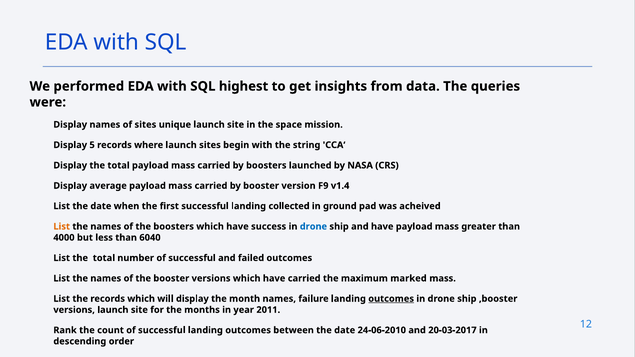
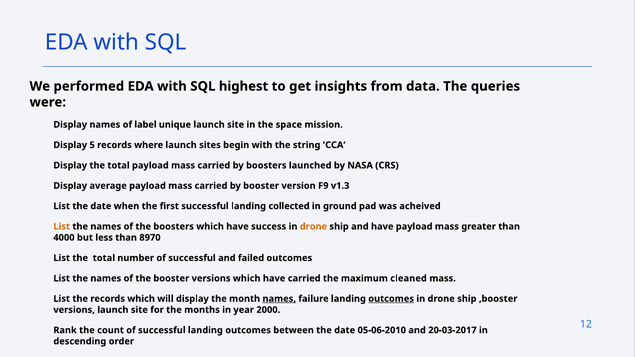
of sites: sites -> label
v1.4: v1.4 -> v1.3
drone at (313, 227) colour: blue -> orange
6040: 6040 -> 8970
marked: marked -> cleaned
names at (279, 299) underline: none -> present
2011: 2011 -> 2000
24-06-2010: 24-06-2010 -> 05-06-2010
